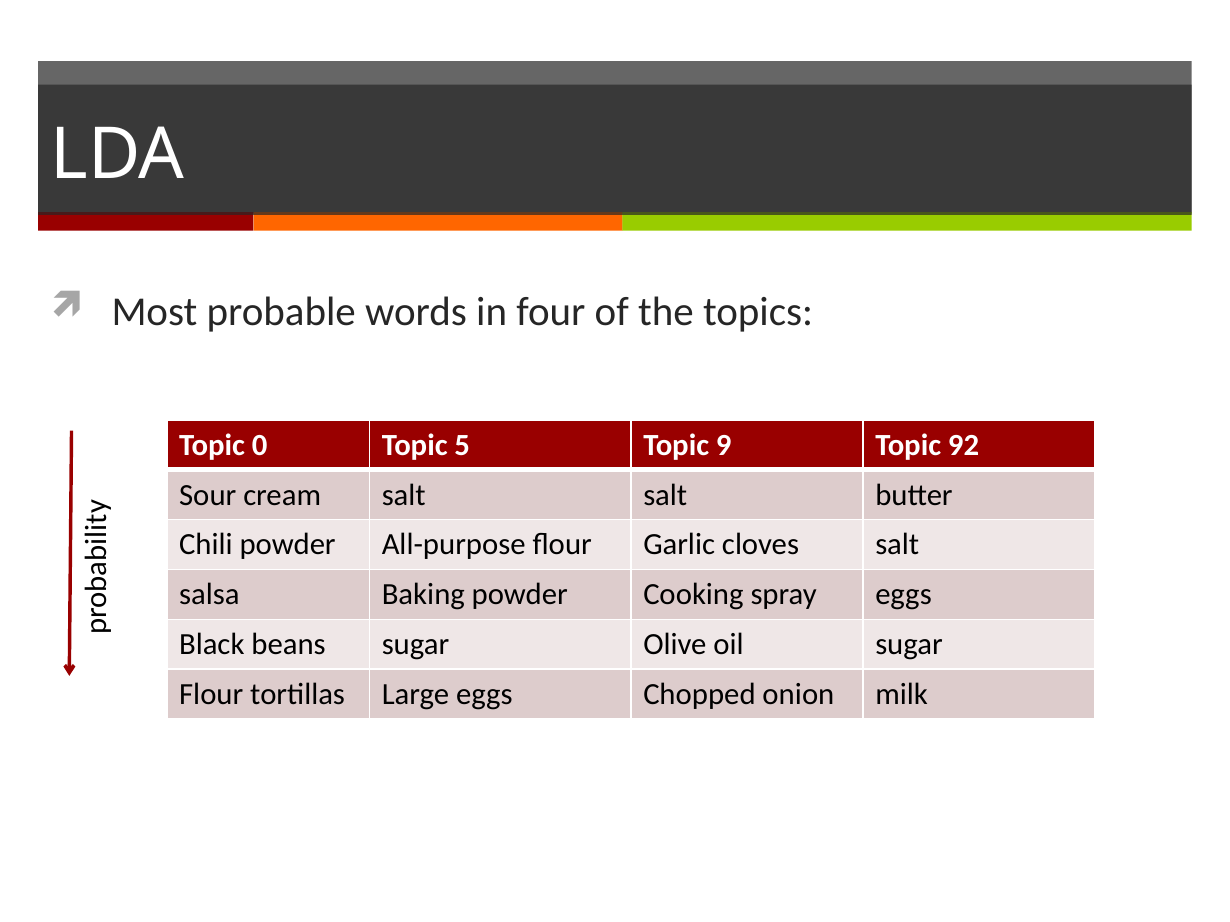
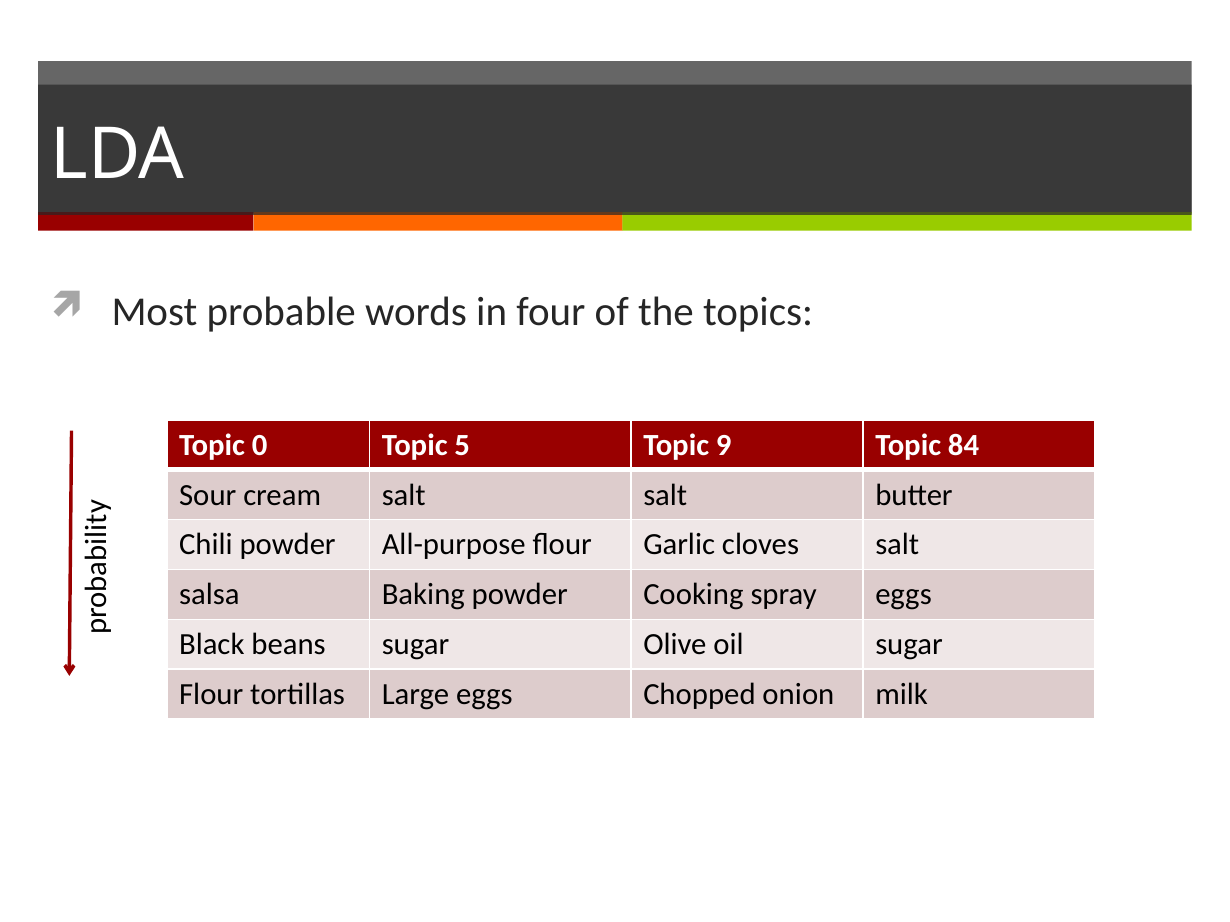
92: 92 -> 84
